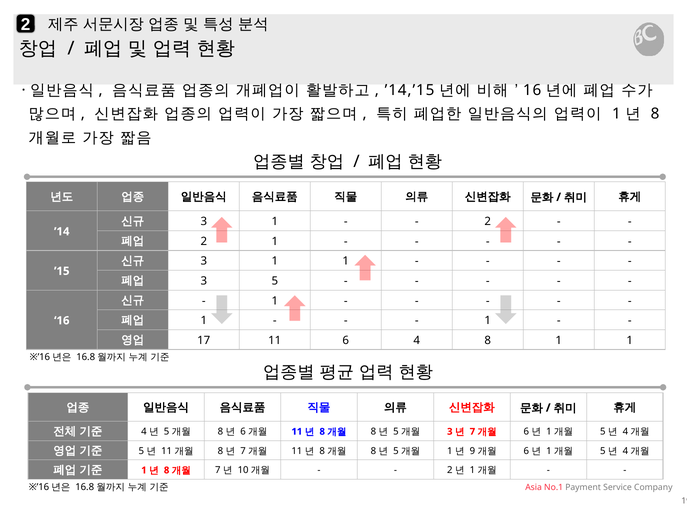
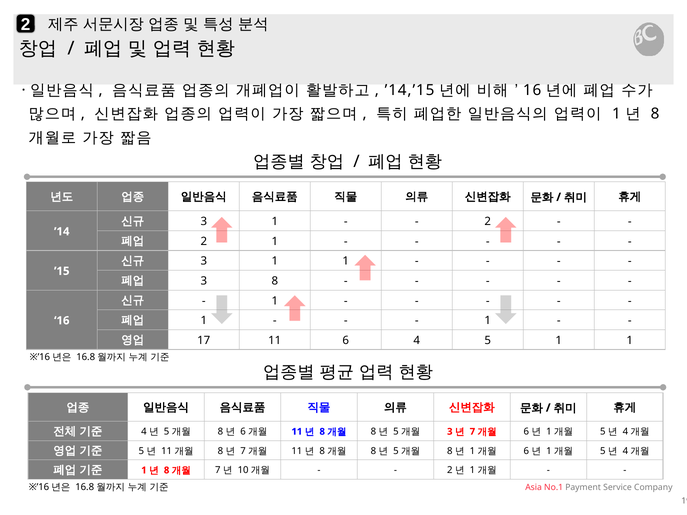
3 5: 5 -> 8
4 8: 8 -> 5
1 at (450, 451): 1 -> 8
9 at (472, 451): 9 -> 1
